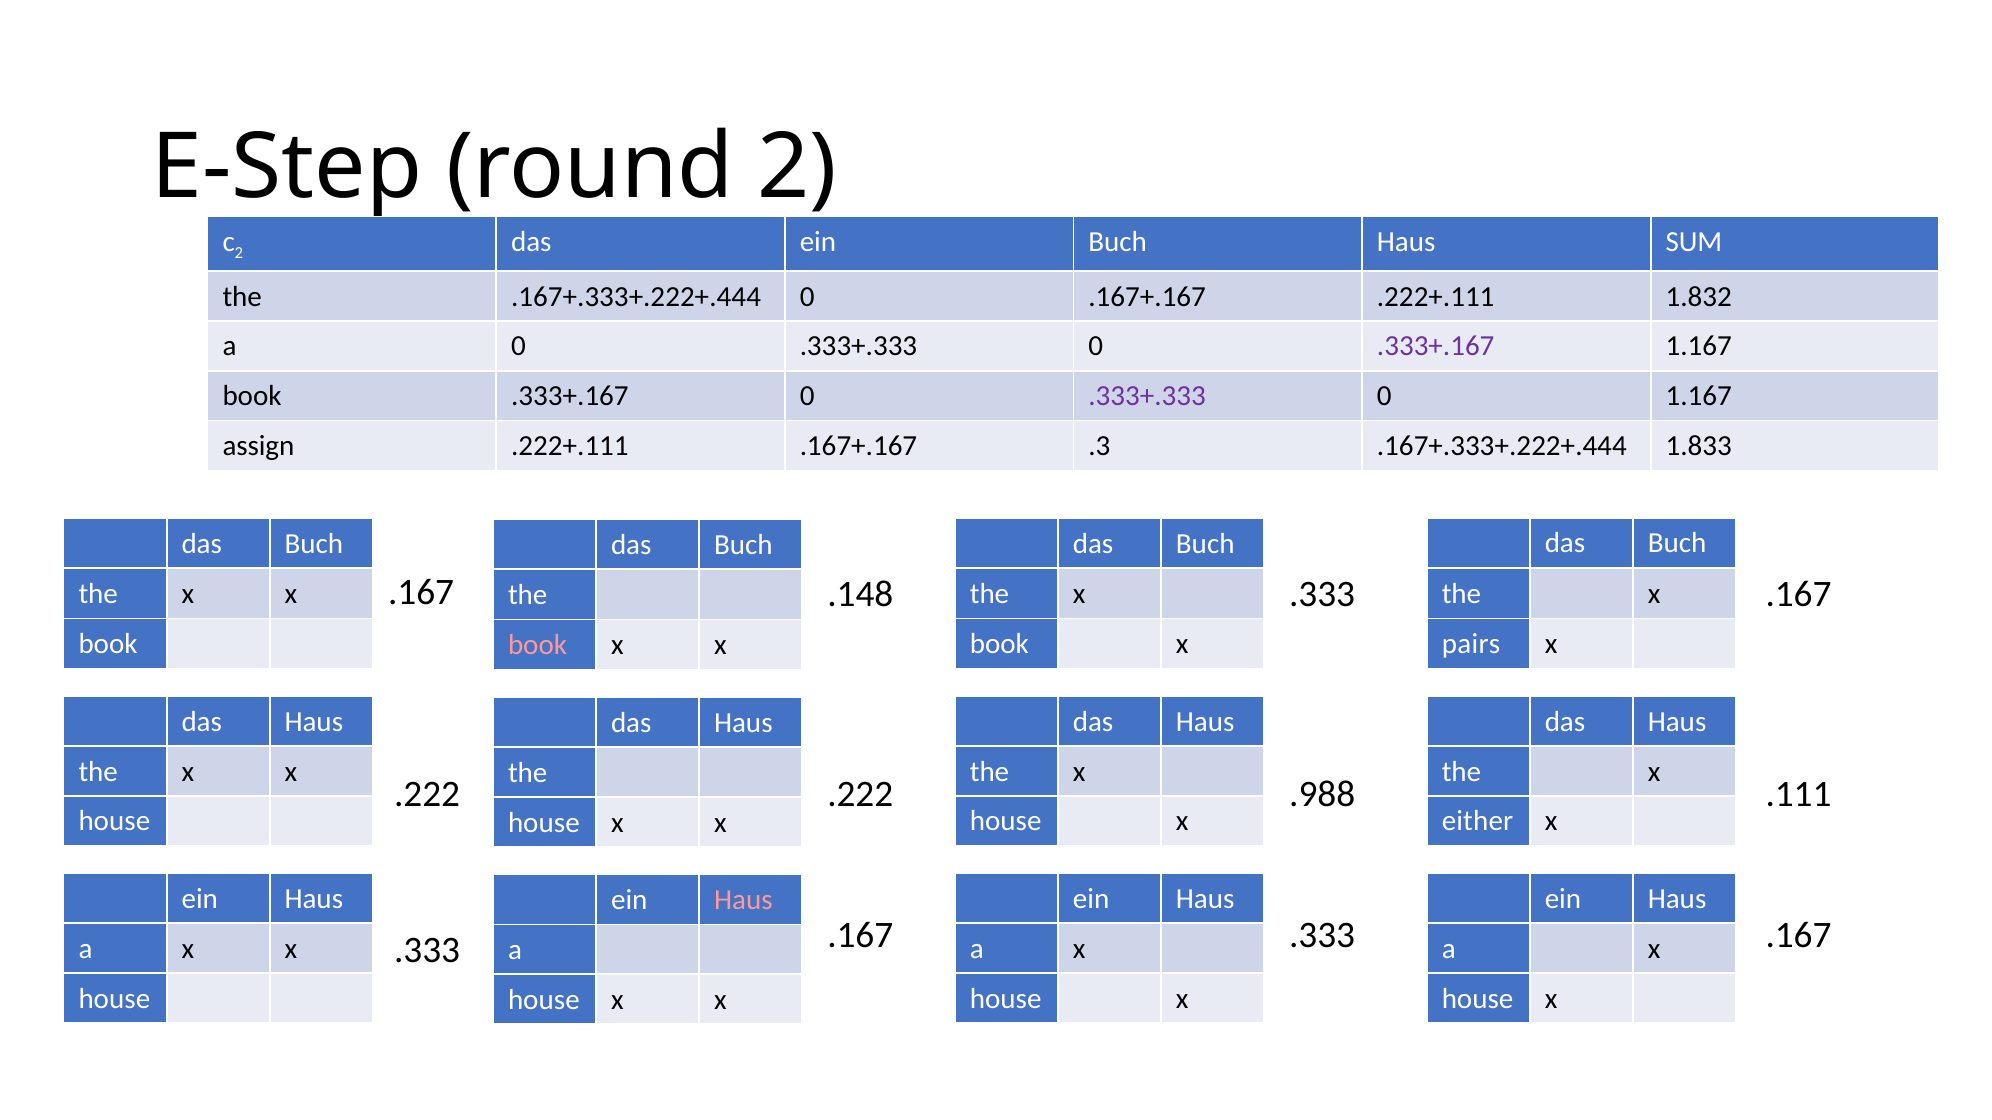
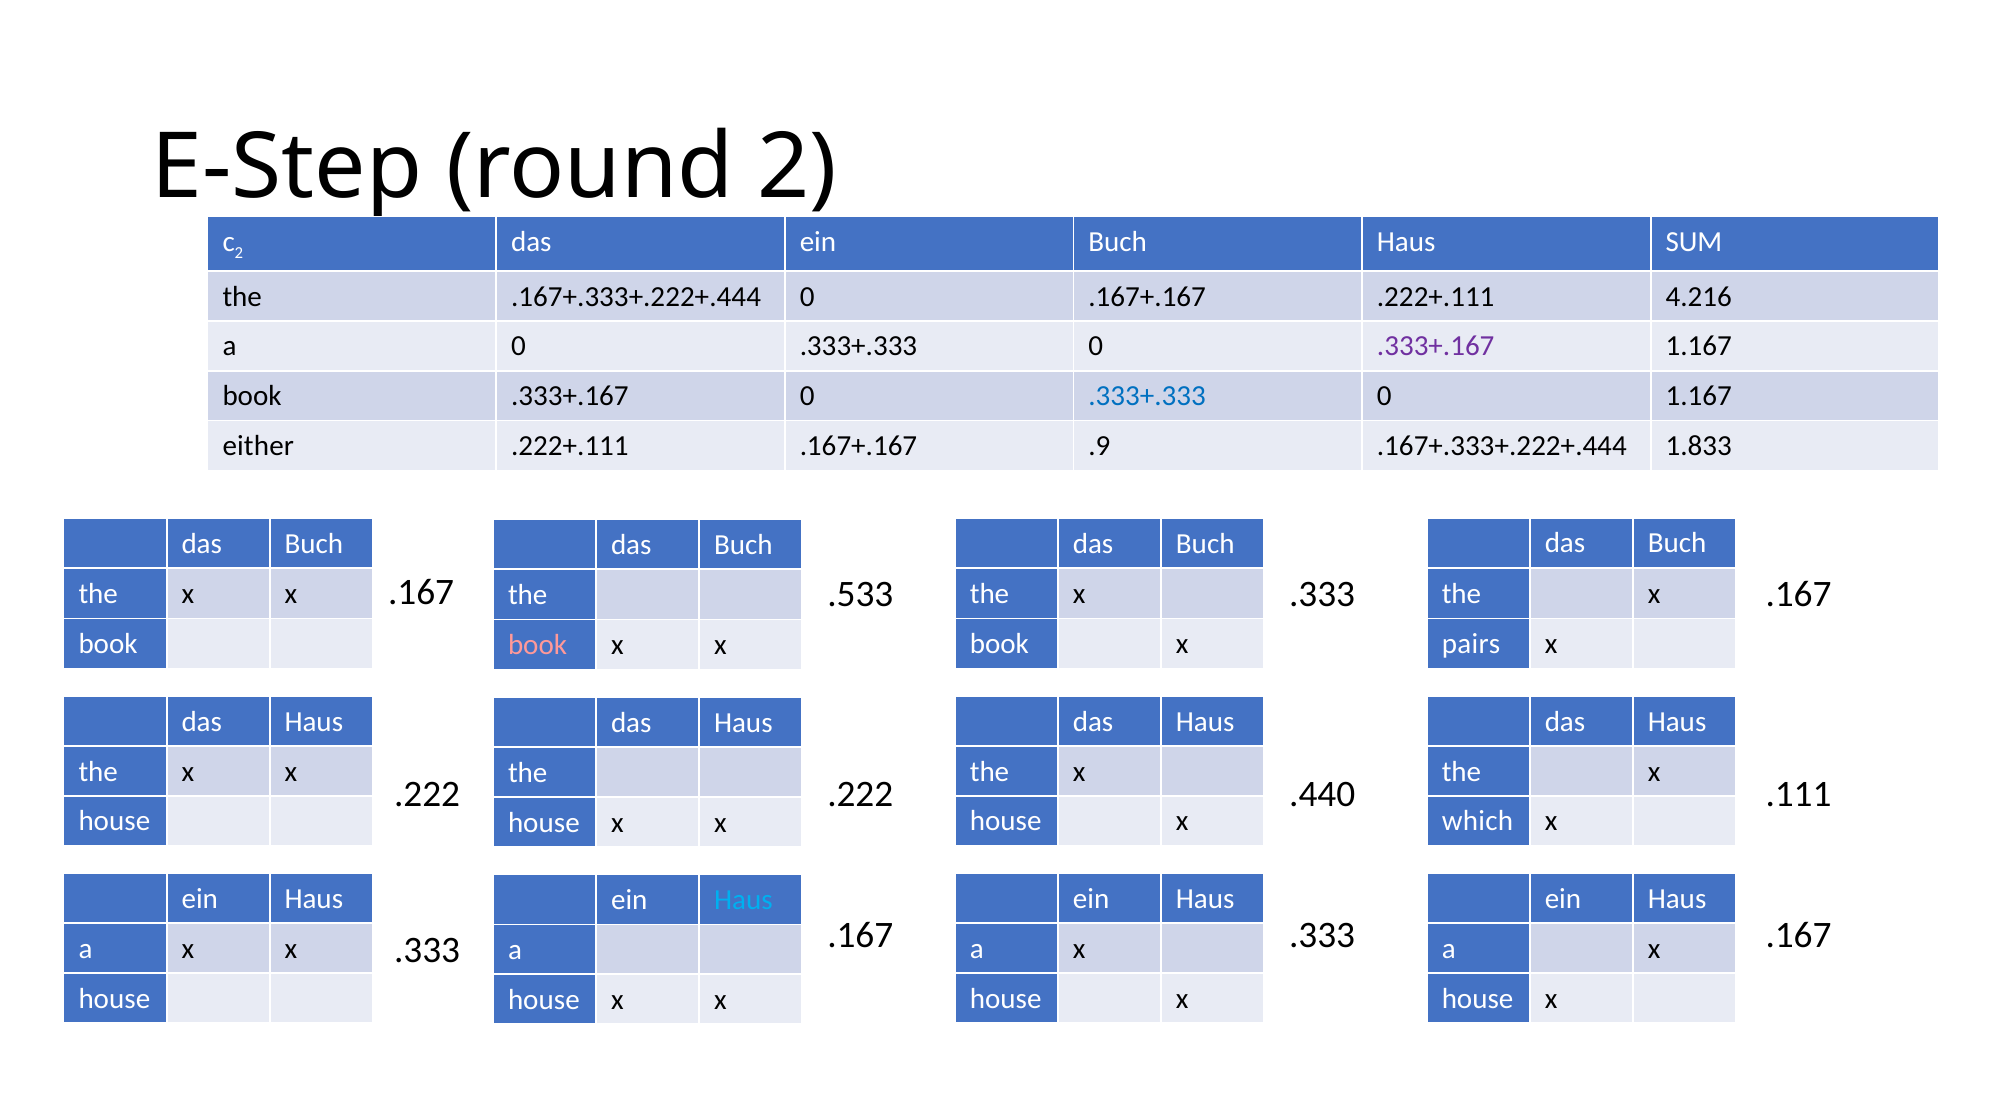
1.832: 1.832 -> 4.216
.333+.333 at (1147, 396) colour: purple -> blue
assign: assign -> either
.3: .3 -> .9
.148: .148 -> .533
.988: .988 -> .440
either: either -> which
Haus at (743, 900) colour: pink -> light blue
